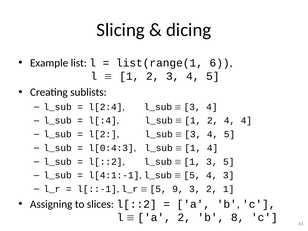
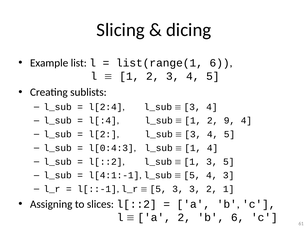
2 4: 4 -> 9
5 9: 9 -> 3
b 8: 8 -> 6
